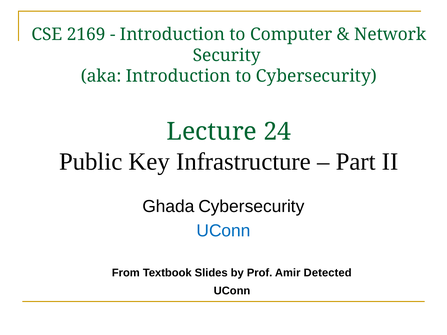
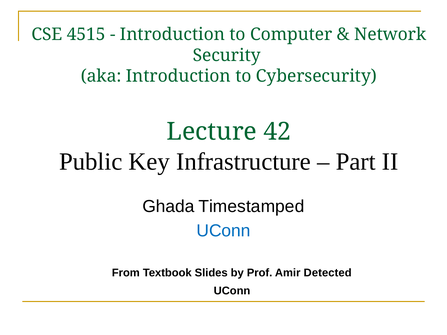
2169: 2169 -> 4515
24: 24 -> 42
Ghada Cybersecurity: Cybersecurity -> Timestamped
